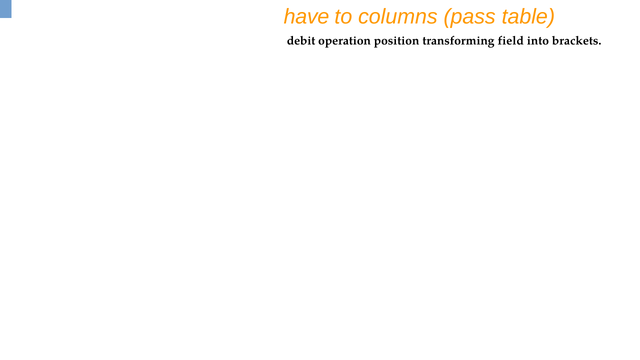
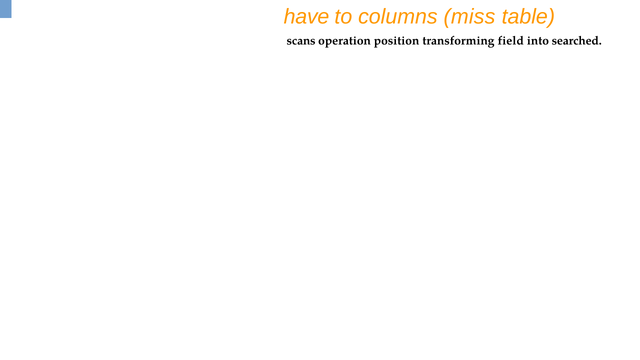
pass: pass -> miss
debit: debit -> scans
brackets: brackets -> searched
